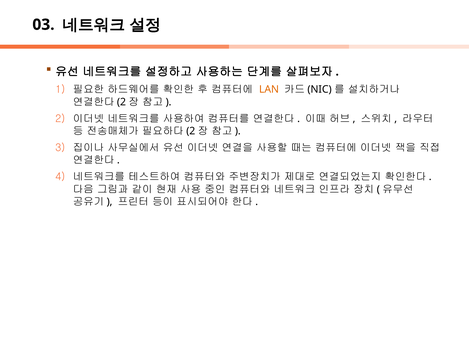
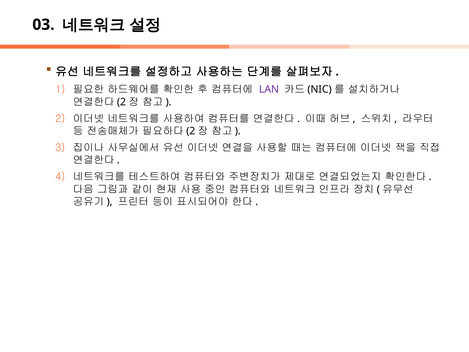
LAN colour: orange -> purple
